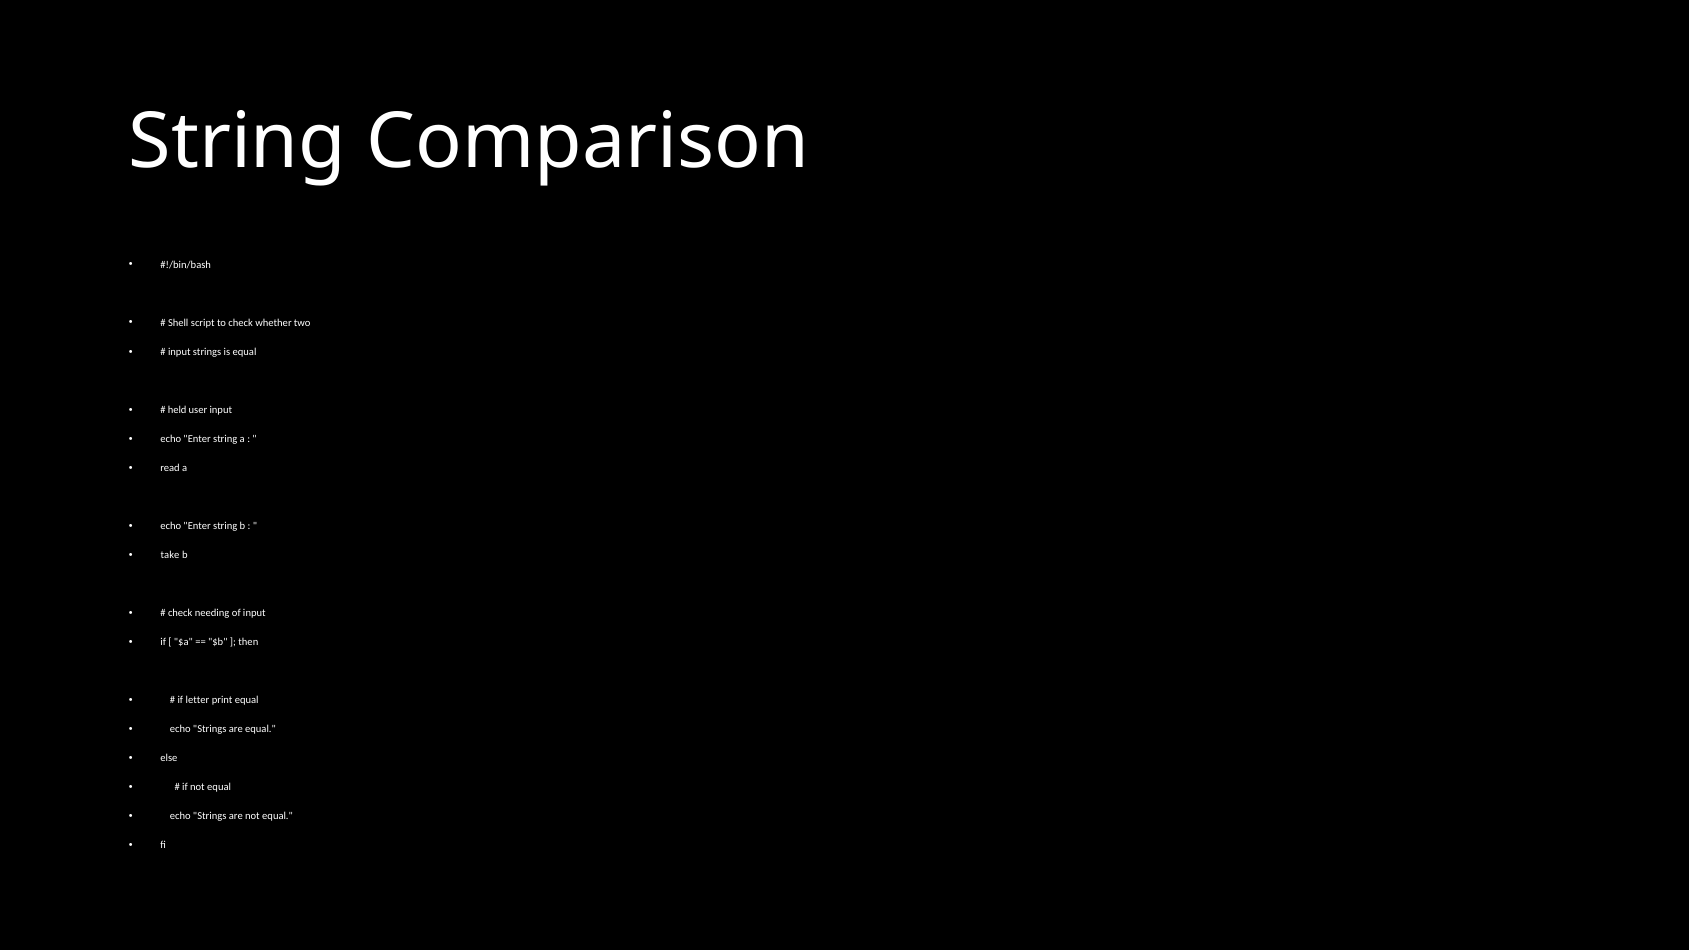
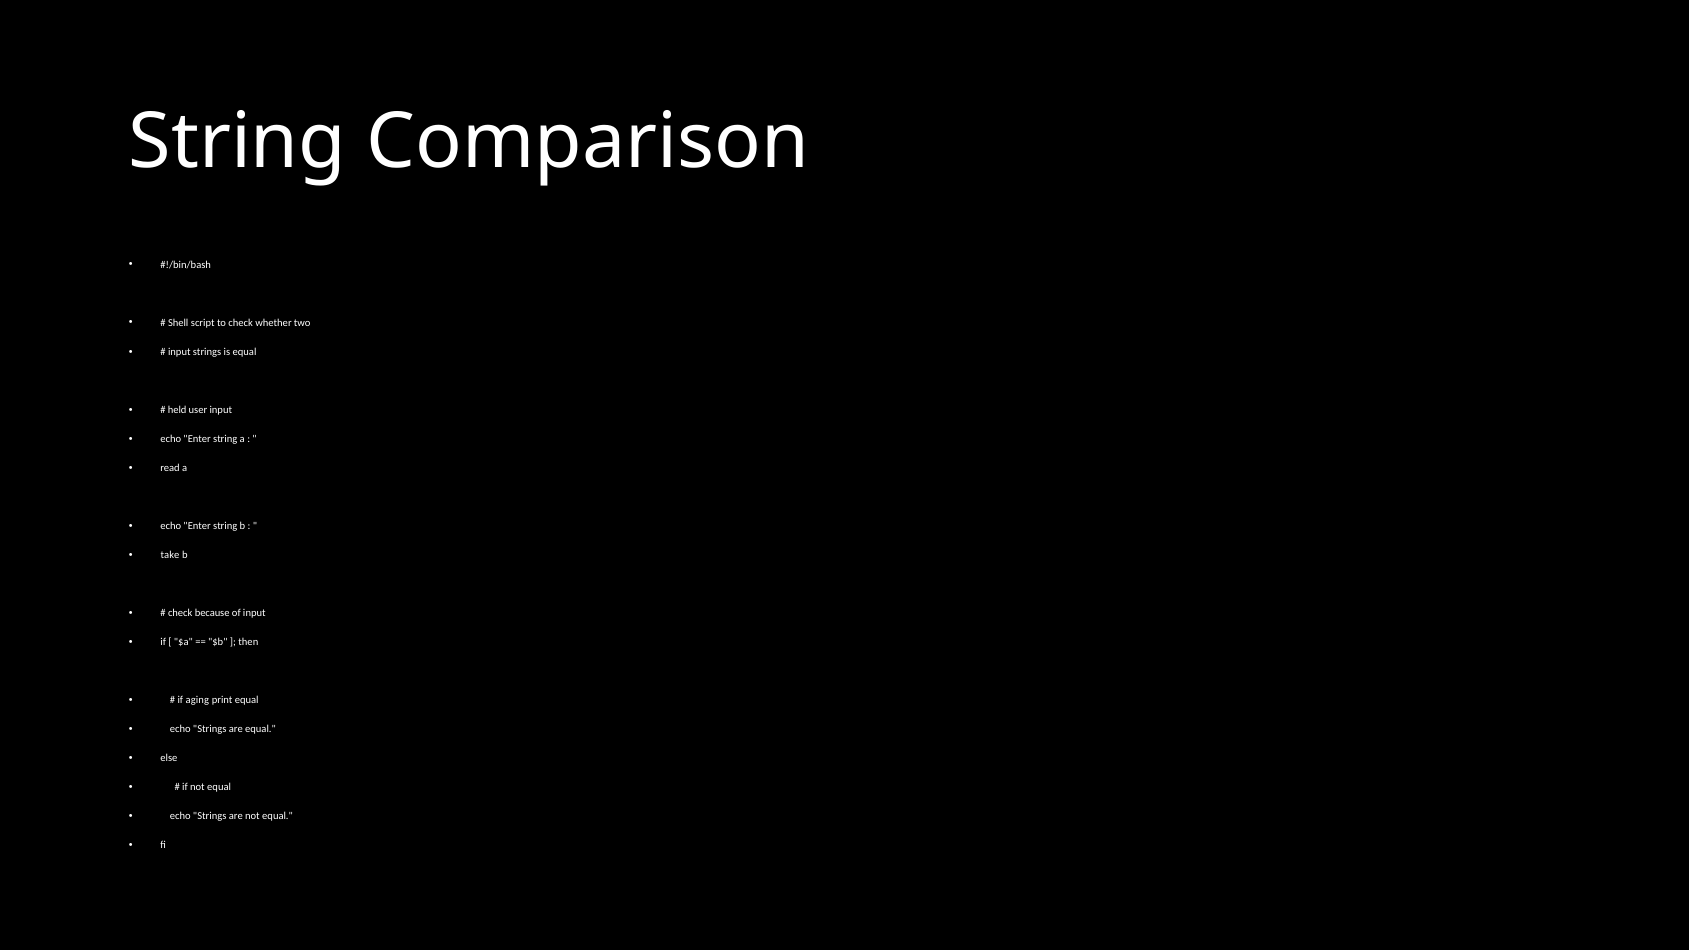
needing: needing -> because
letter: letter -> aging
